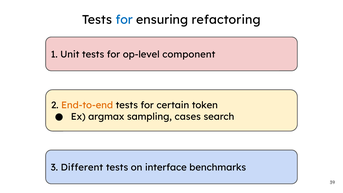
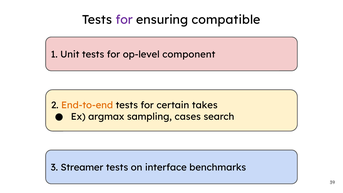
for at (124, 20) colour: blue -> purple
refactoring: refactoring -> compatible
token: token -> takes
Different: Different -> Streamer
